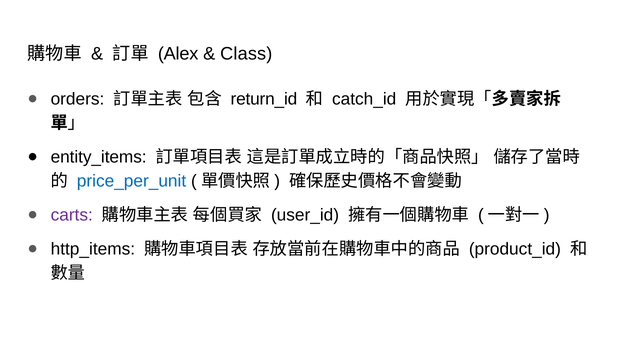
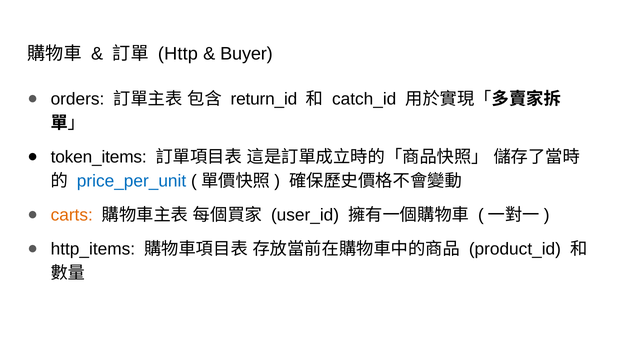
Alex: Alex -> Http
Class: Class -> Buyer
entity_items: entity_items -> token_items
carts colour: purple -> orange
